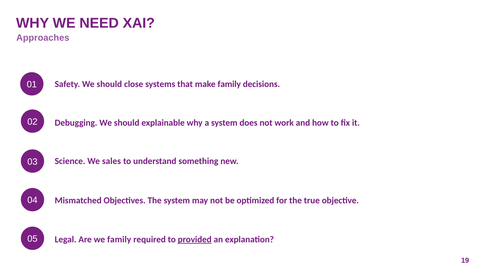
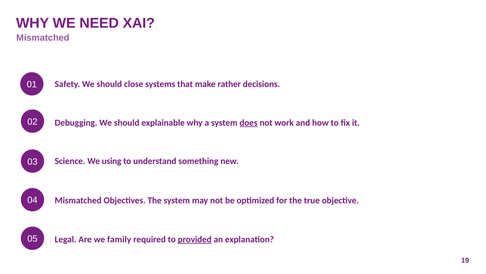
Approaches at (43, 38): Approaches -> Mismatched
make family: family -> rather
does underline: none -> present
sales: sales -> using
